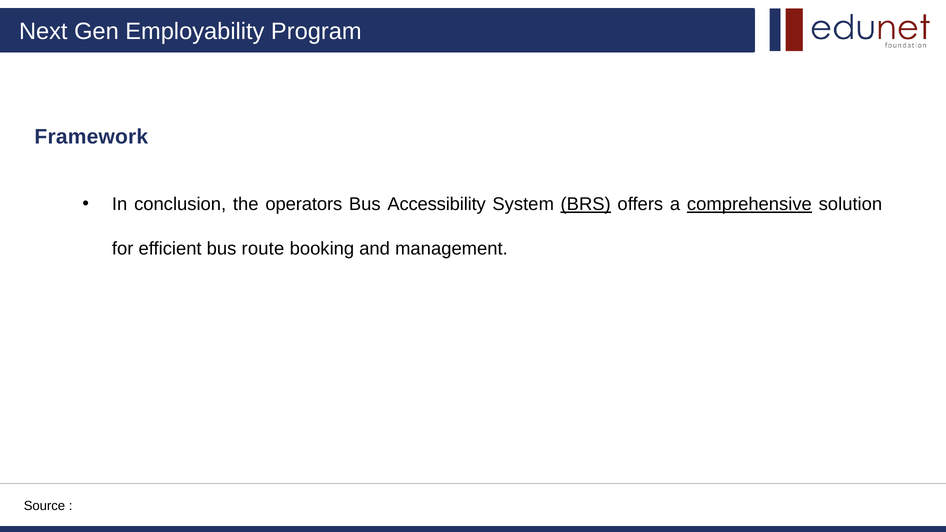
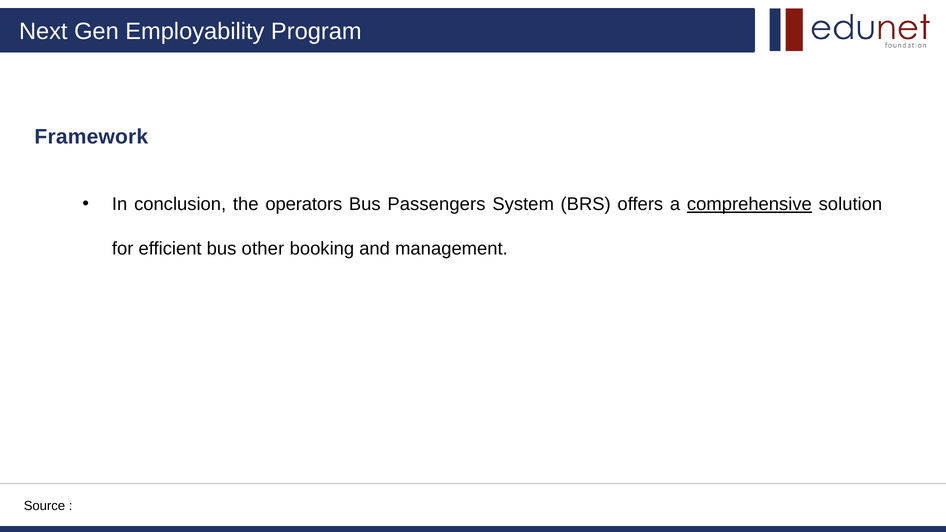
Accessibility: Accessibility -> Passengers
BRS underline: present -> none
route: route -> other
